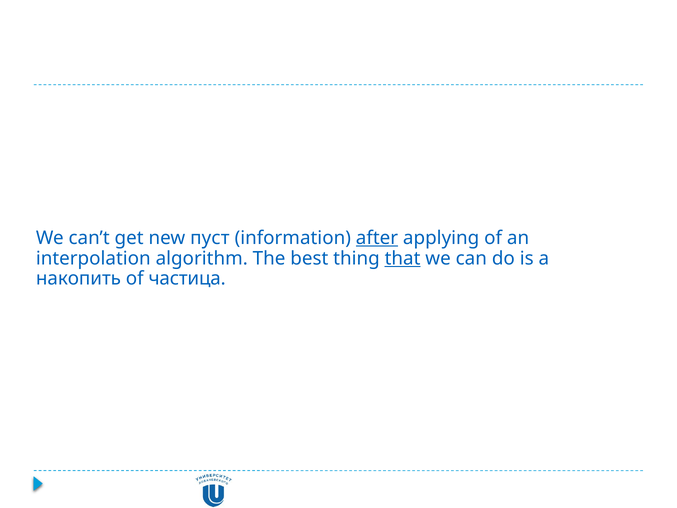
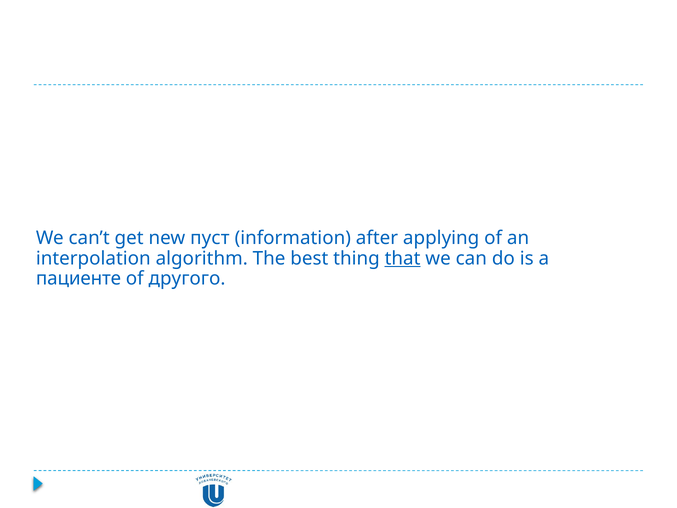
after underline: present -> none
накопить: накопить -> пациенте
частица: частица -> другого
